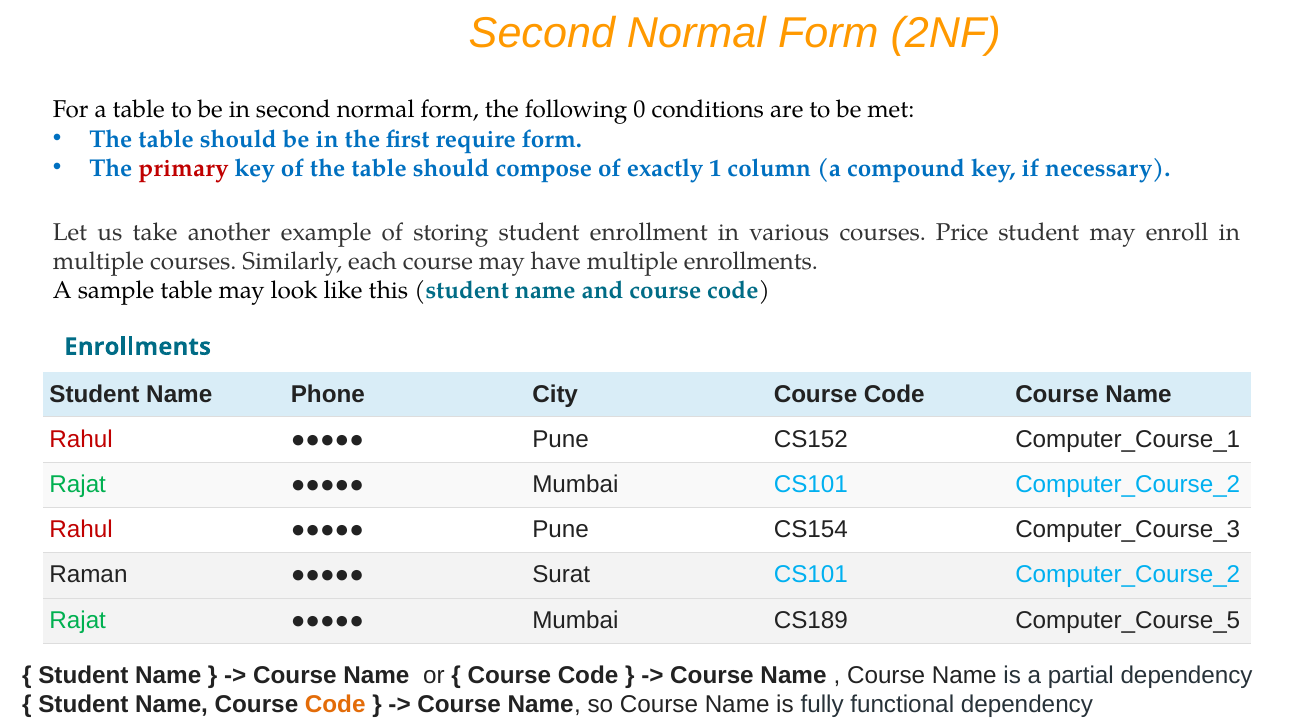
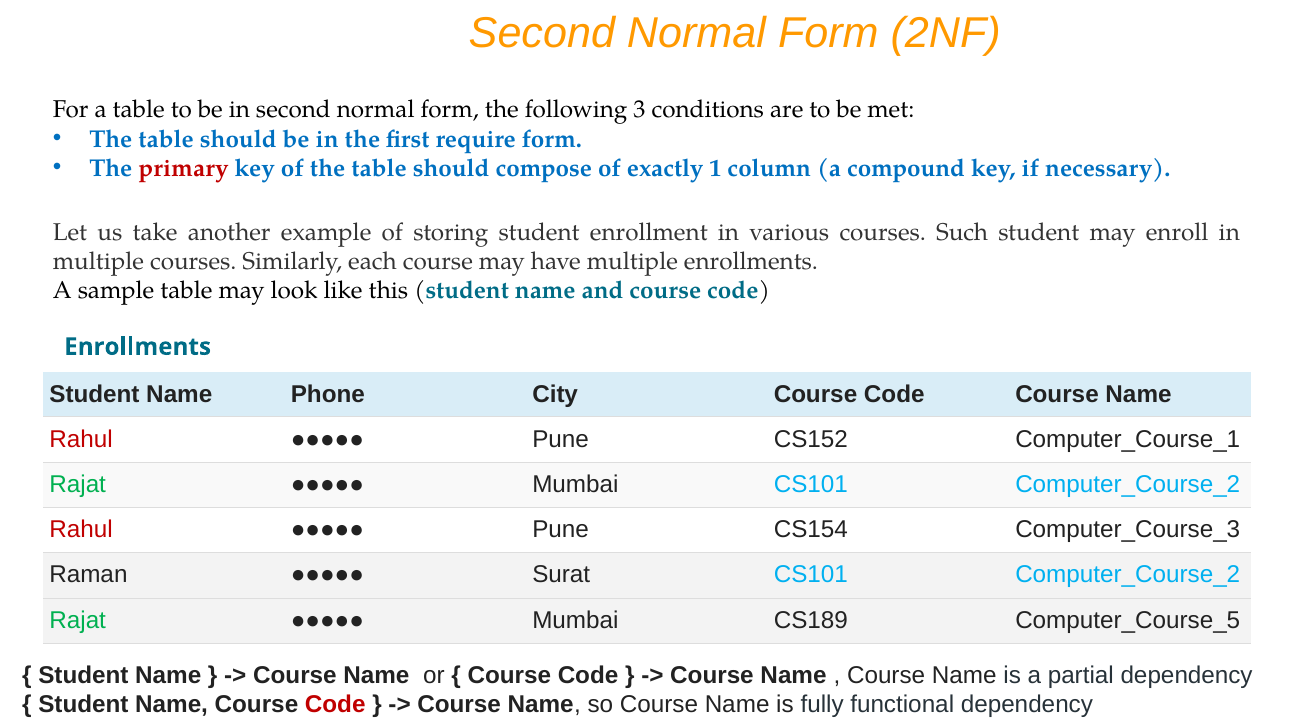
0: 0 -> 3
Price: Price -> Such
Code at (335, 705) colour: orange -> red
